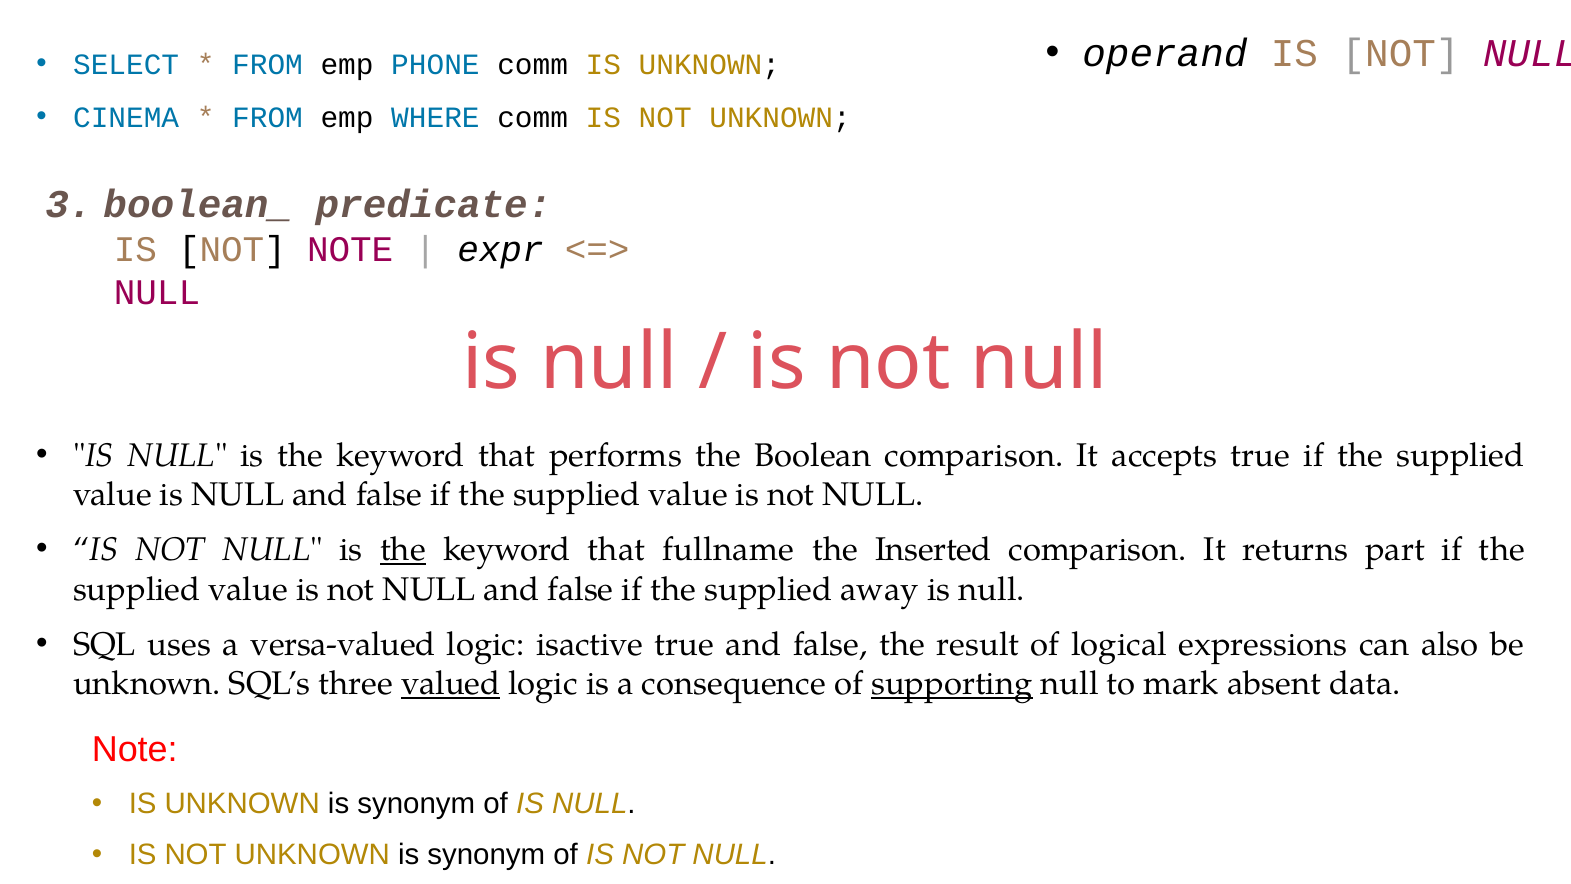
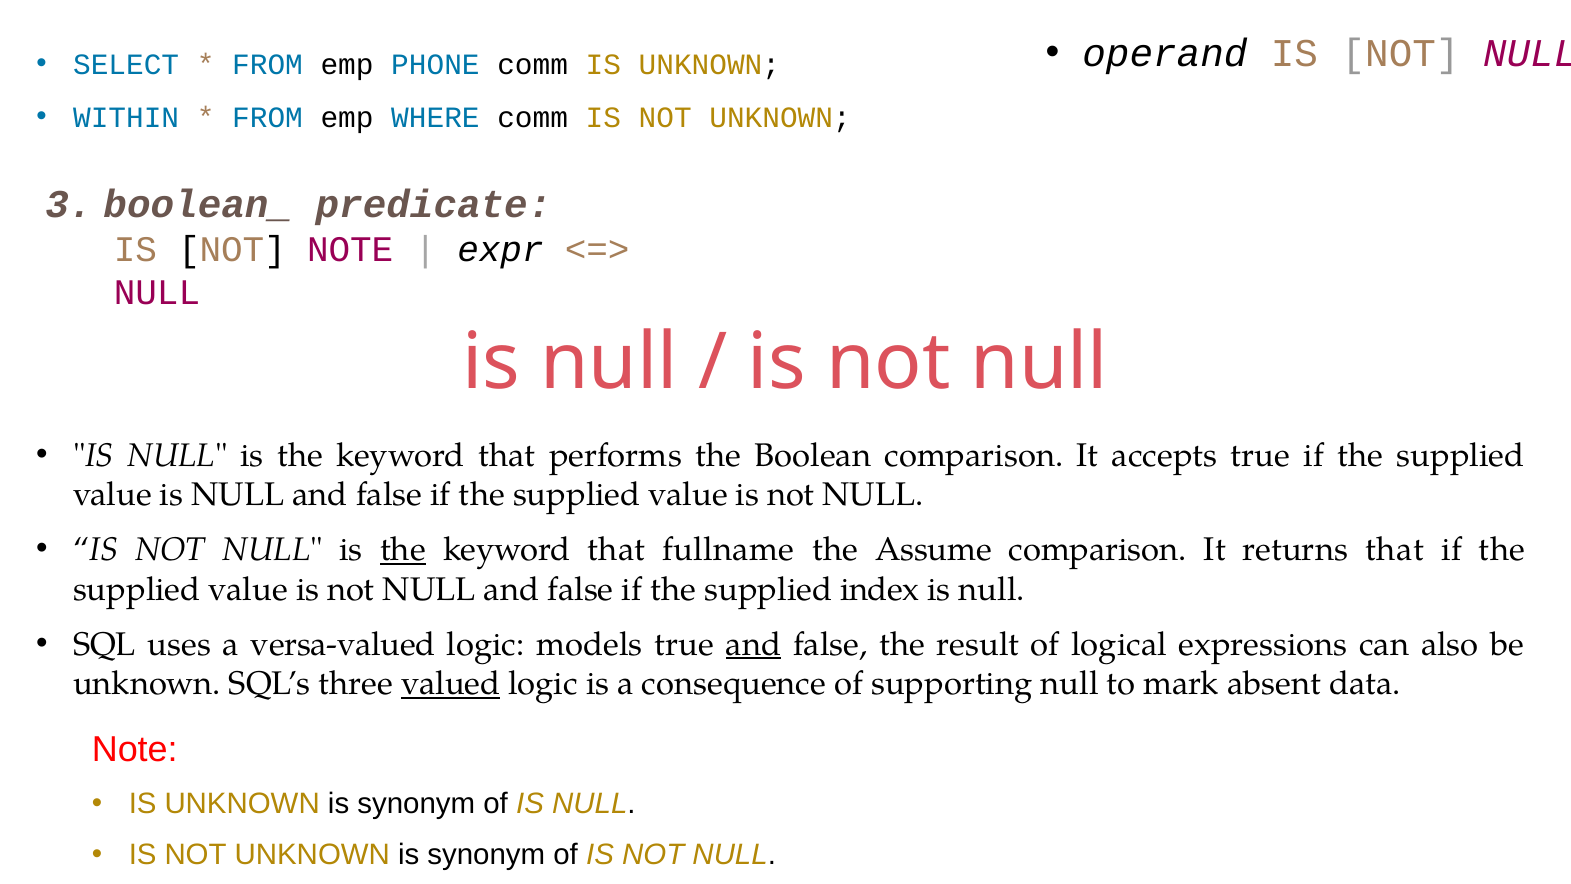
CINEMA: CINEMA -> WITHIN
Inserted: Inserted -> Assume
returns part: part -> that
away: away -> index
isactive: isactive -> models
and at (754, 644) underline: none -> present
supporting underline: present -> none
